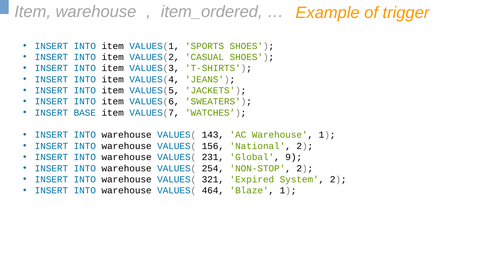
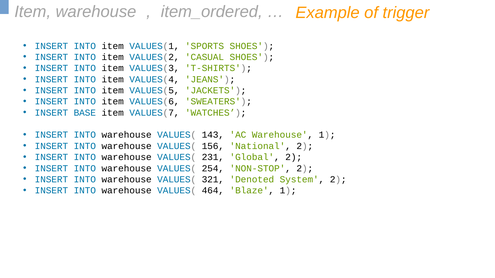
Global 9: 9 -> 2
Expired: Expired -> Denoted
